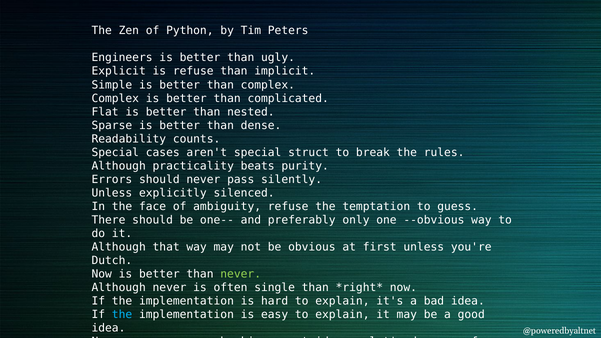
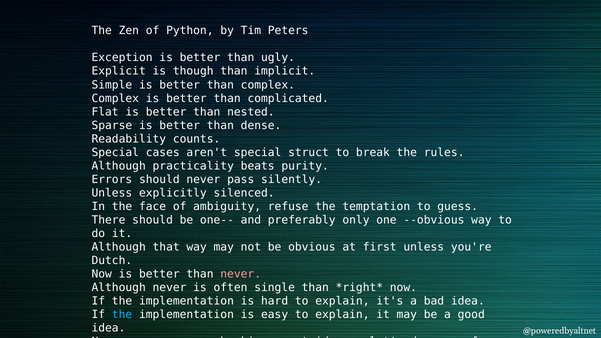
Engineers: Engineers -> Exception
is refuse: refuse -> though
never at (241, 274) colour: light green -> pink
